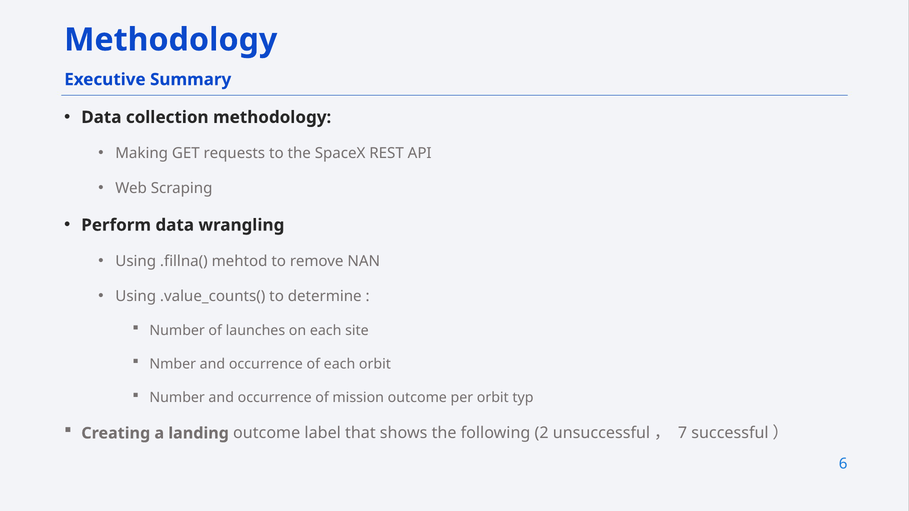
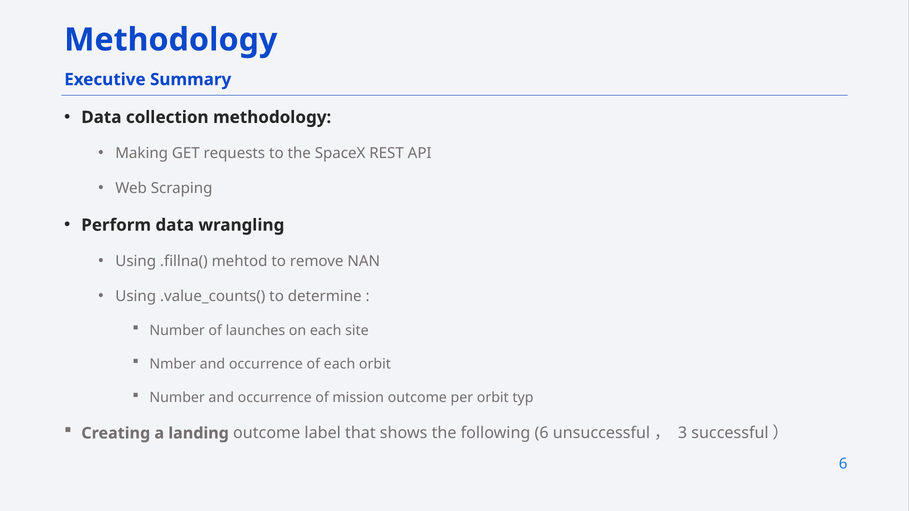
following 2: 2 -> 6
7: 7 -> 3
